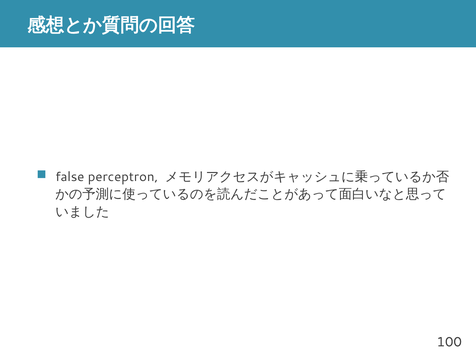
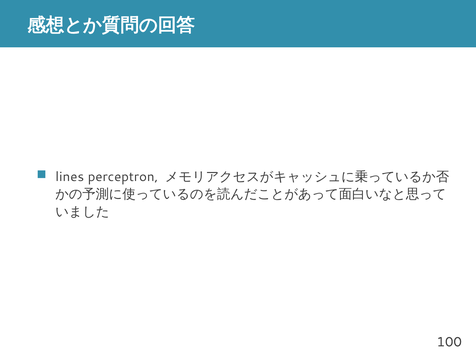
false: false -> lines
